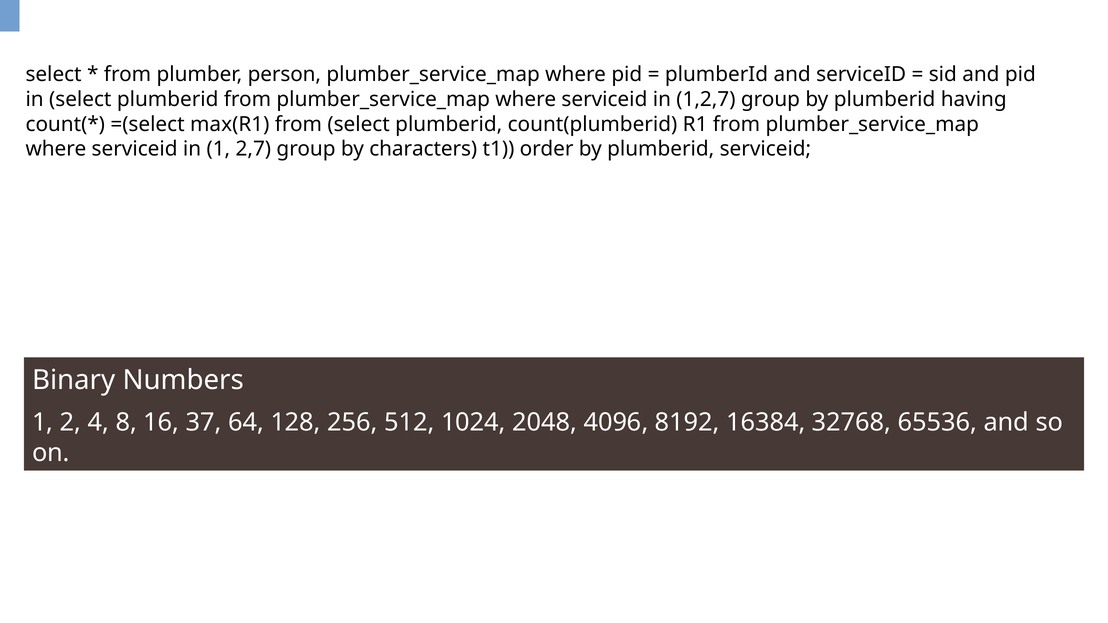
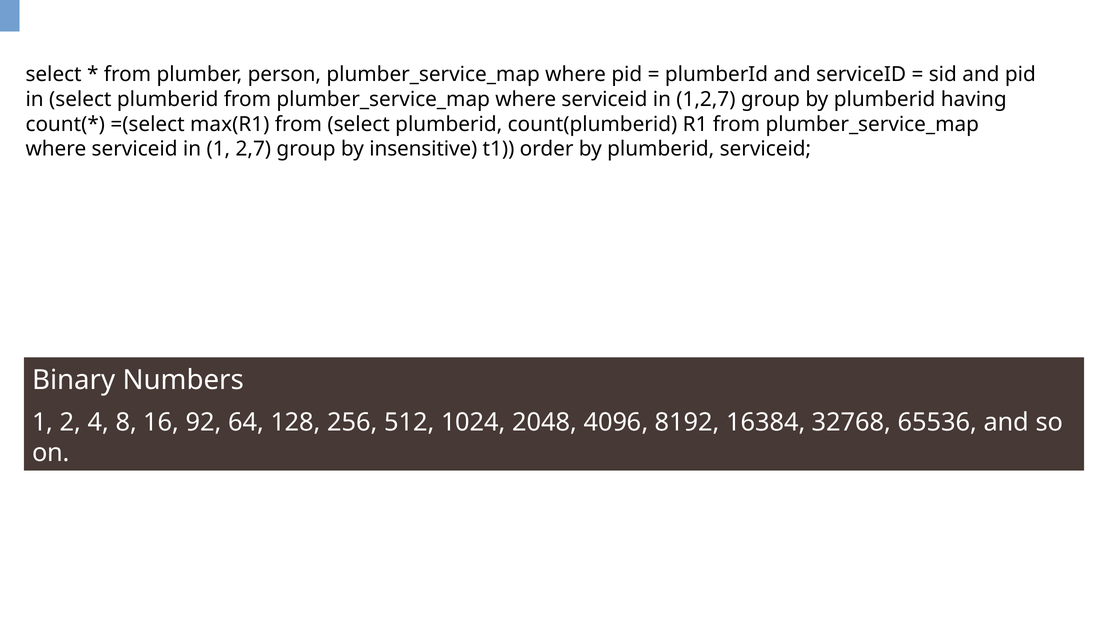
characters: characters -> insensitive
37: 37 -> 92
